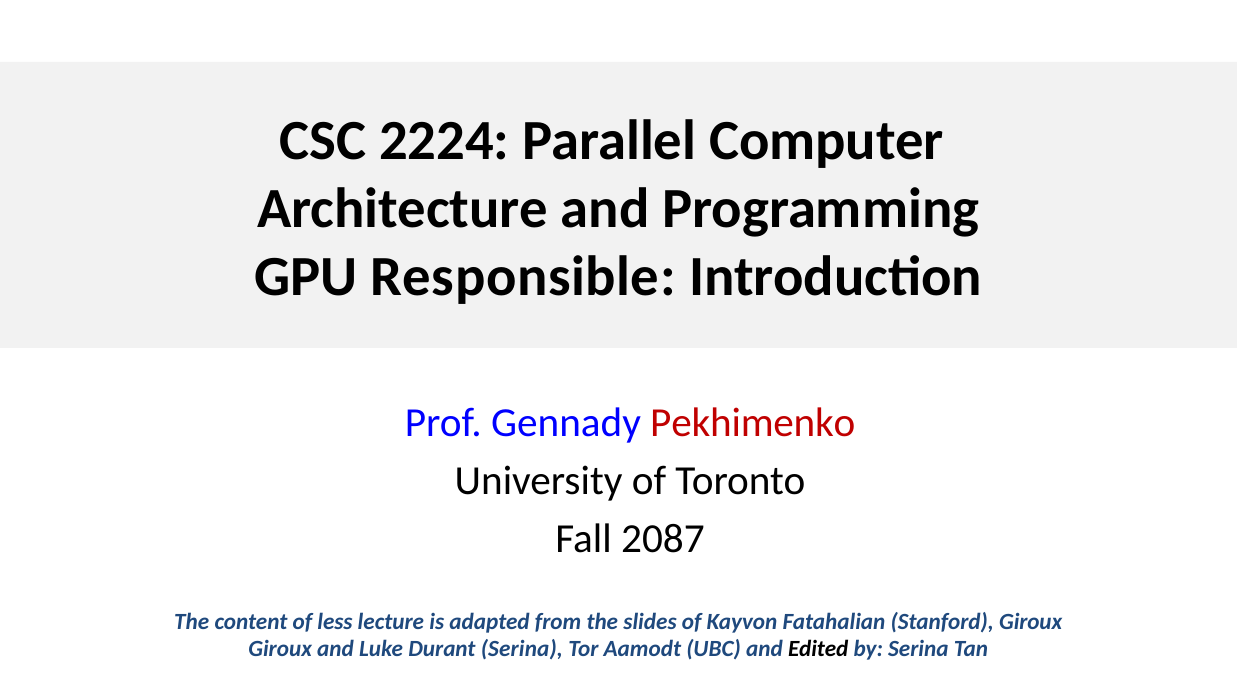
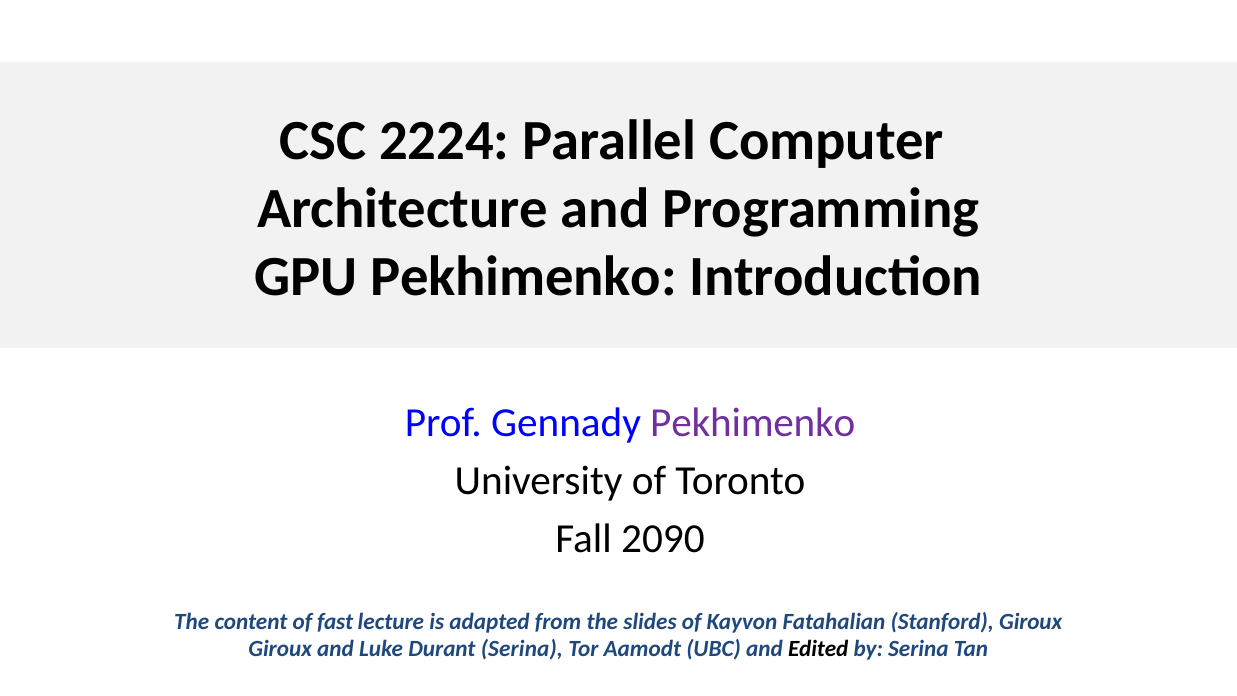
GPU Responsible: Responsible -> Pekhimenko
Pekhimenko at (753, 423) colour: red -> purple
2087: 2087 -> 2090
less: less -> fast
